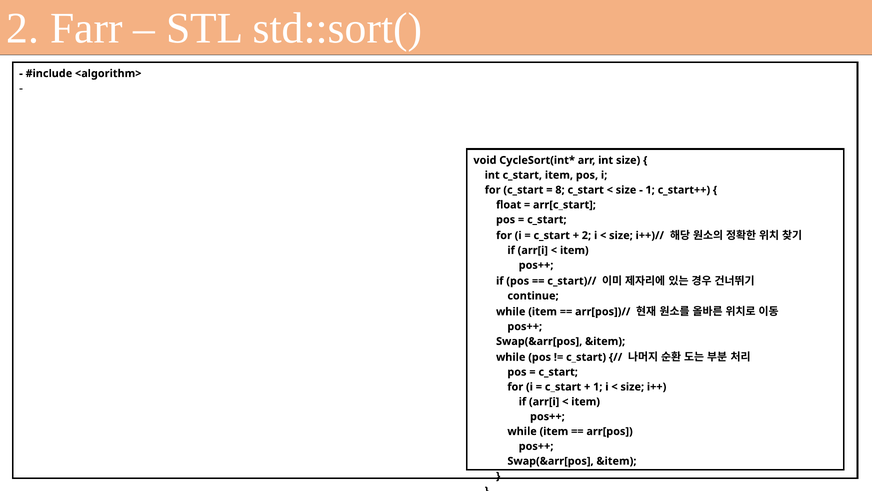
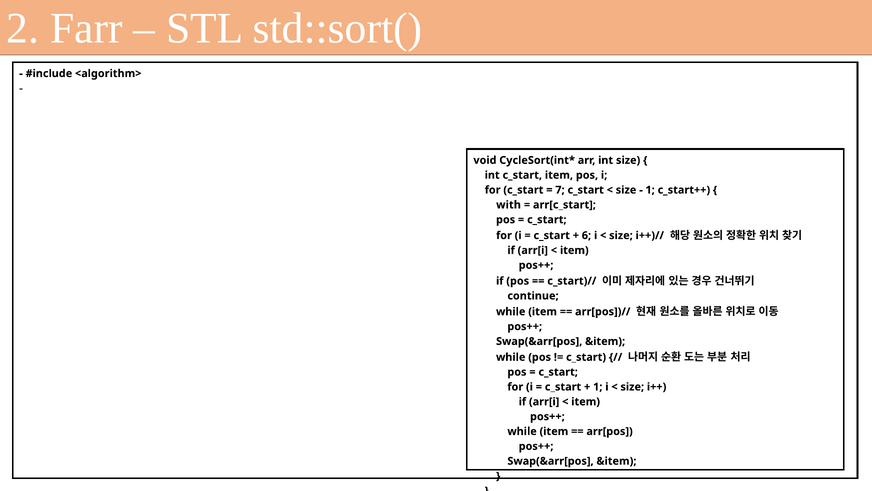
8: 8 -> 7
float: float -> with
2 at (586, 235): 2 -> 6
